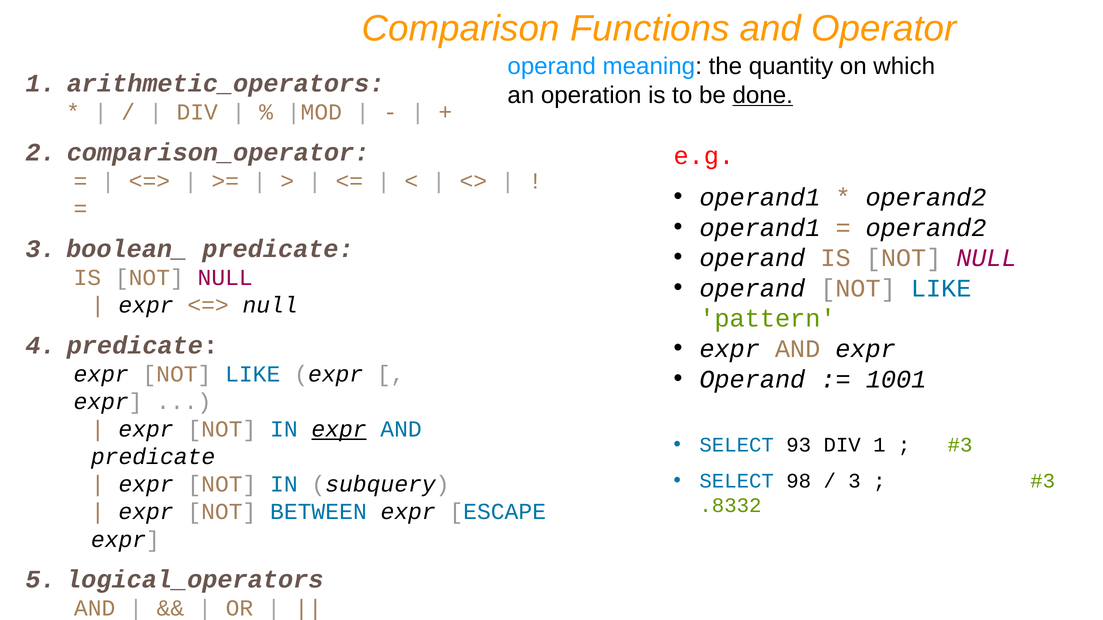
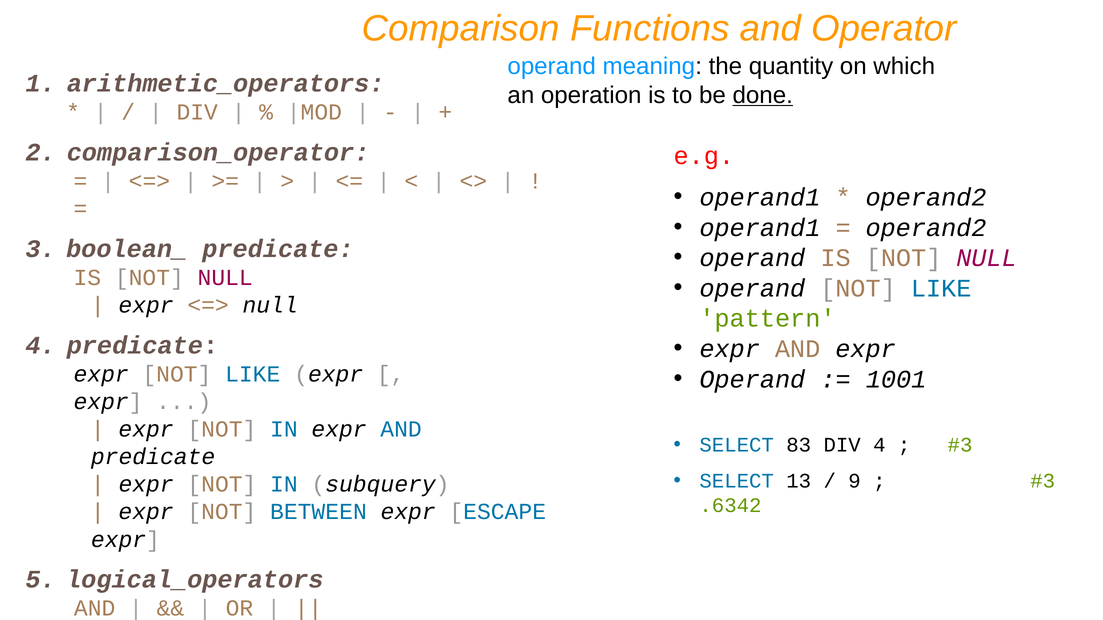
expr at (339, 430) underline: present -> none
93: 93 -> 83
DIV 1: 1 -> 4
98: 98 -> 13
3 at (855, 481): 3 -> 9
.8332: .8332 -> .6342
